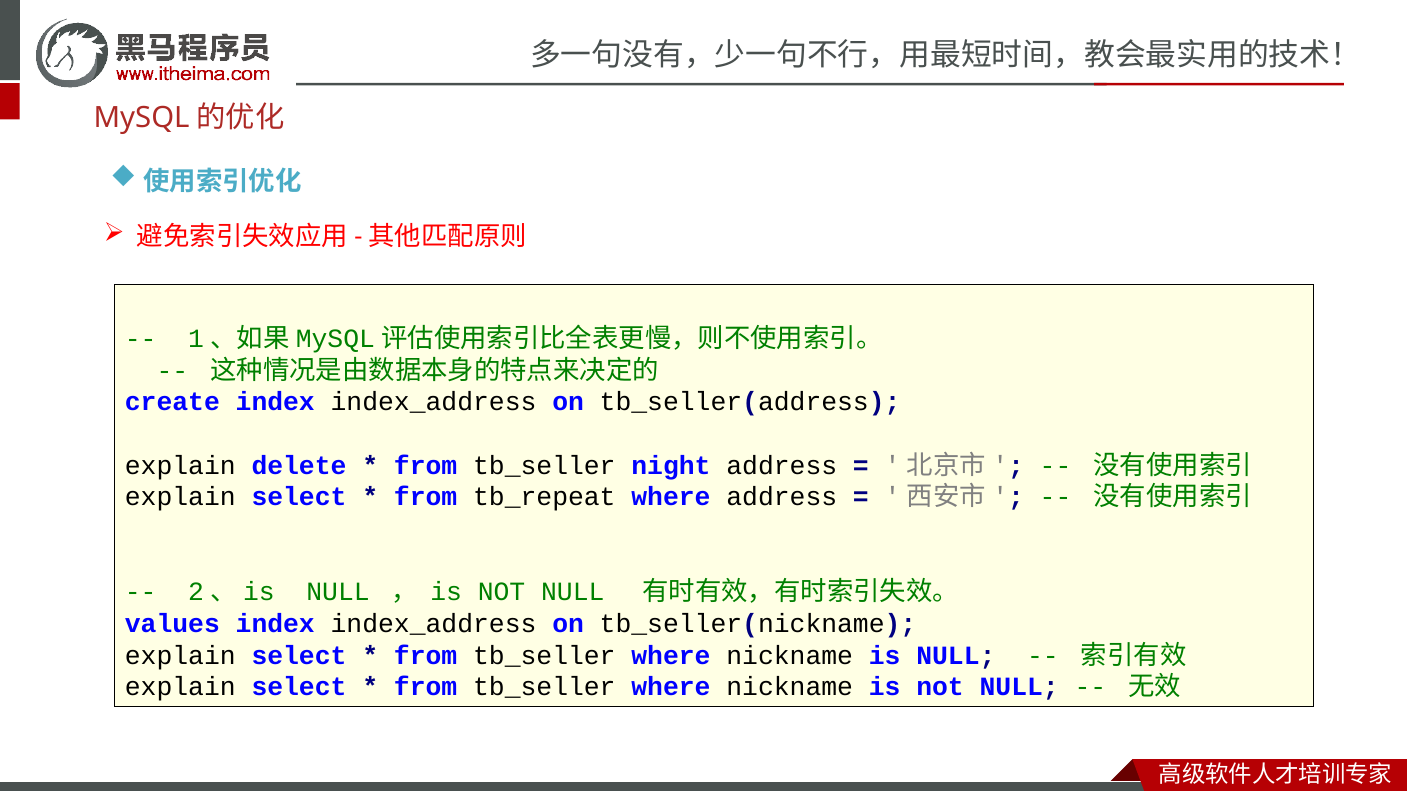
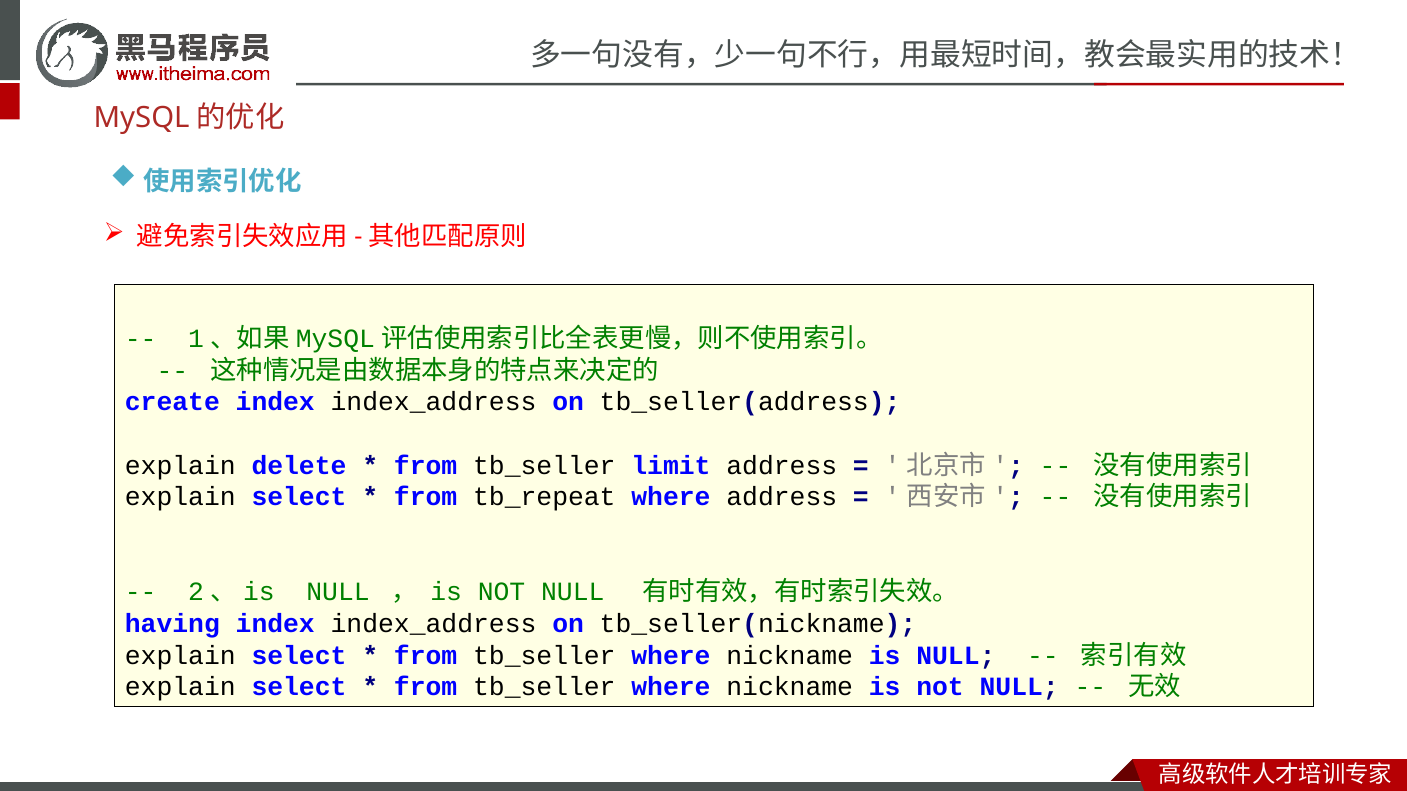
night: night -> limit
values: values -> having
